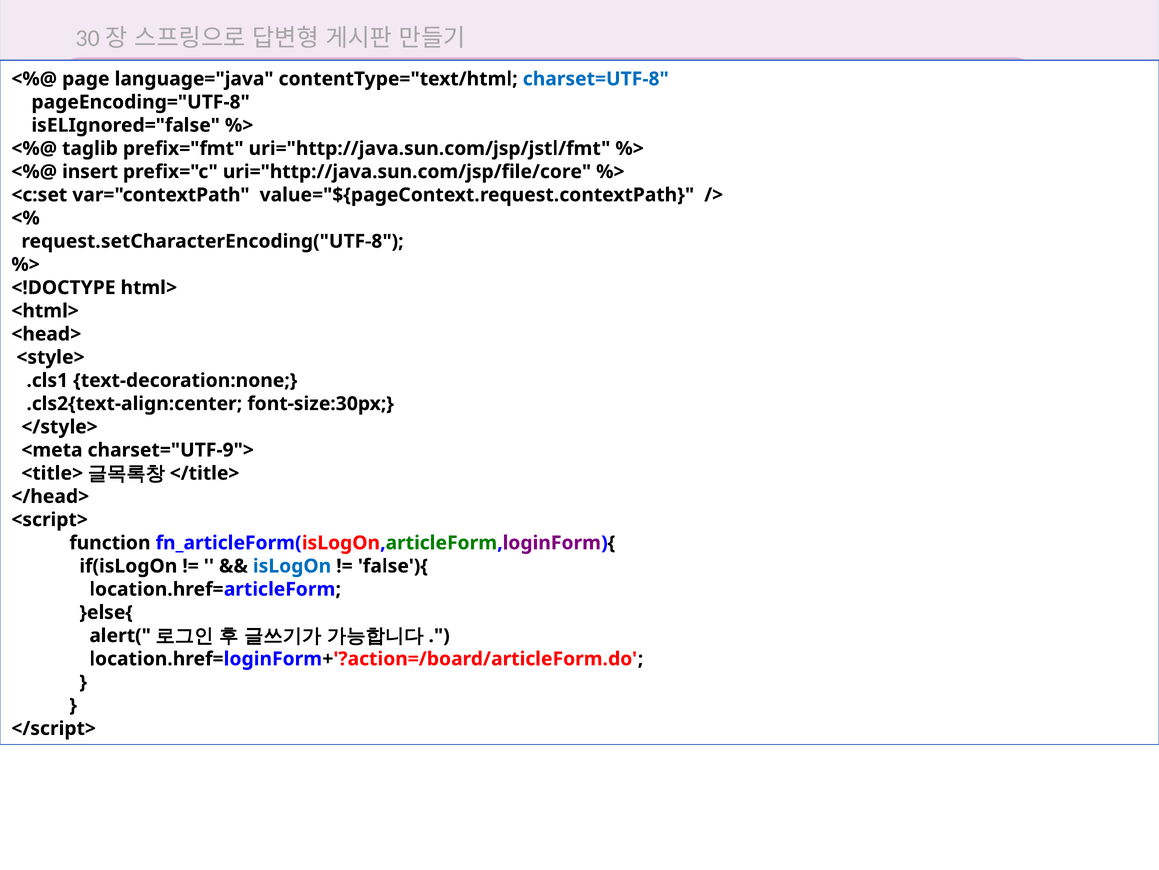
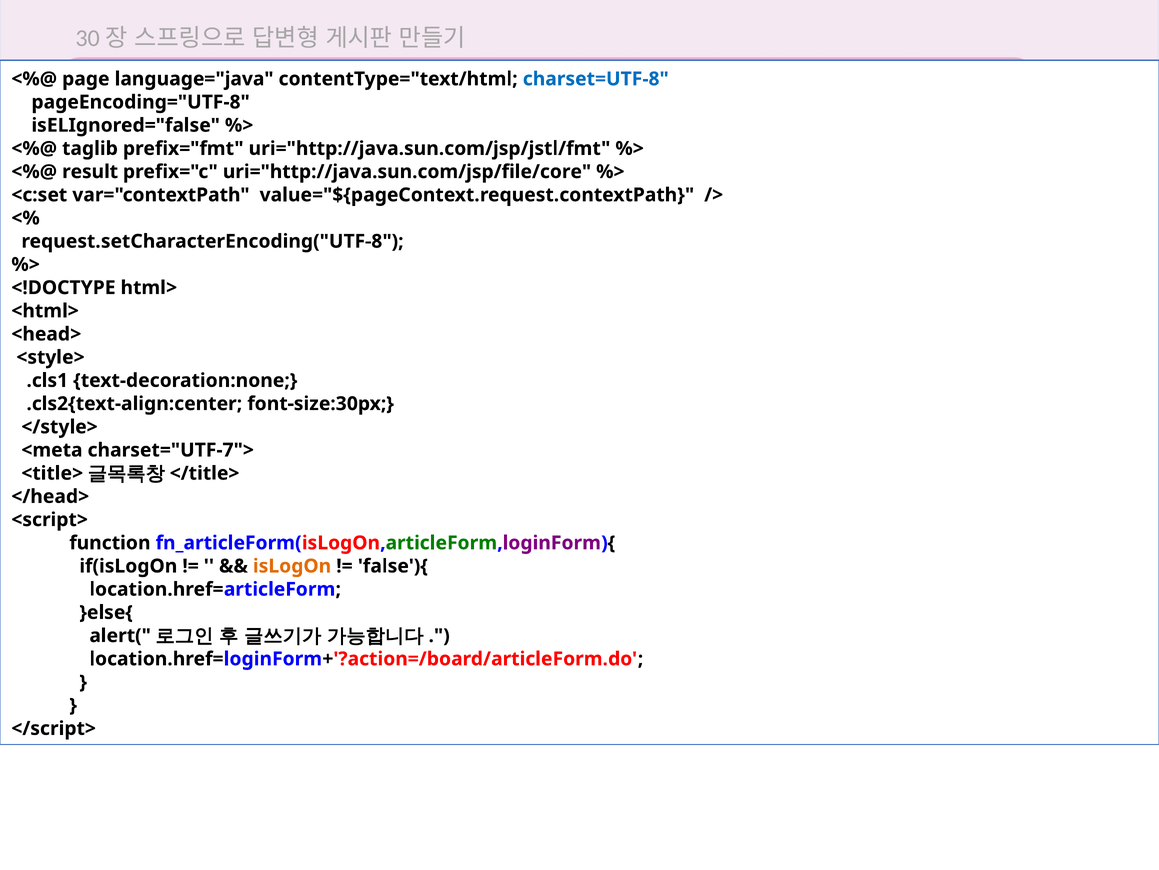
insert: insert -> result
charset="UTF-9">: charset="UTF-9"> -> charset="UTF-7">
isLogOn colour: blue -> orange
